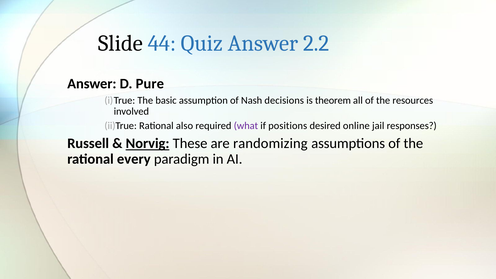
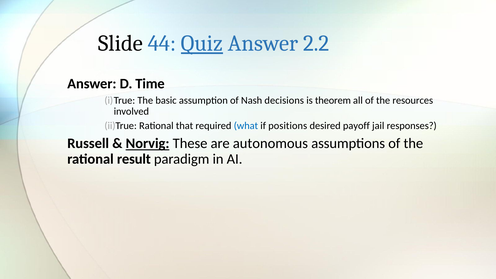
Quiz underline: none -> present
Pure: Pure -> Time
also: also -> that
what colour: purple -> blue
online: online -> payoff
randomizing: randomizing -> autonomous
every: every -> result
